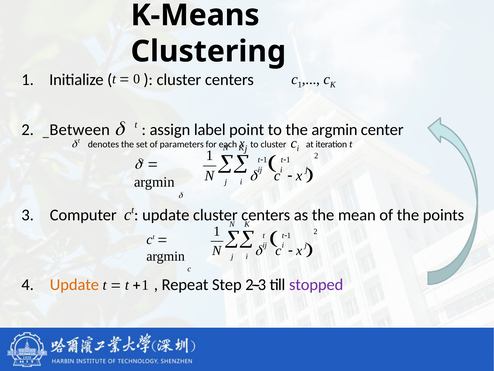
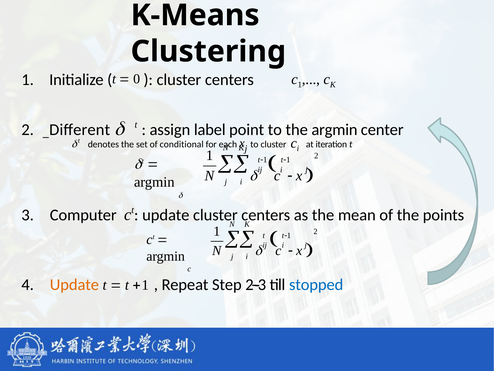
Between: Between -> Diﬀerent
parameters: parameters -> conditional
stopped colour: purple -> blue
